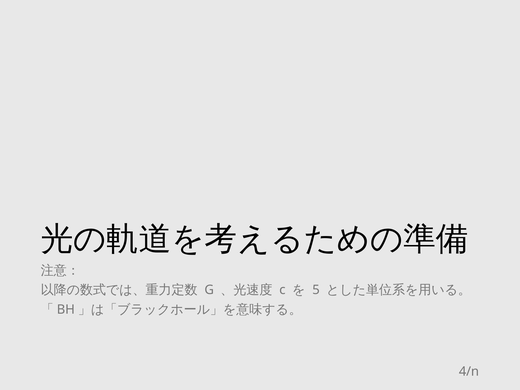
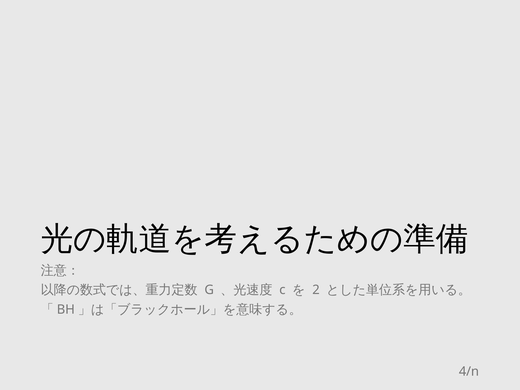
5: 5 -> 2
